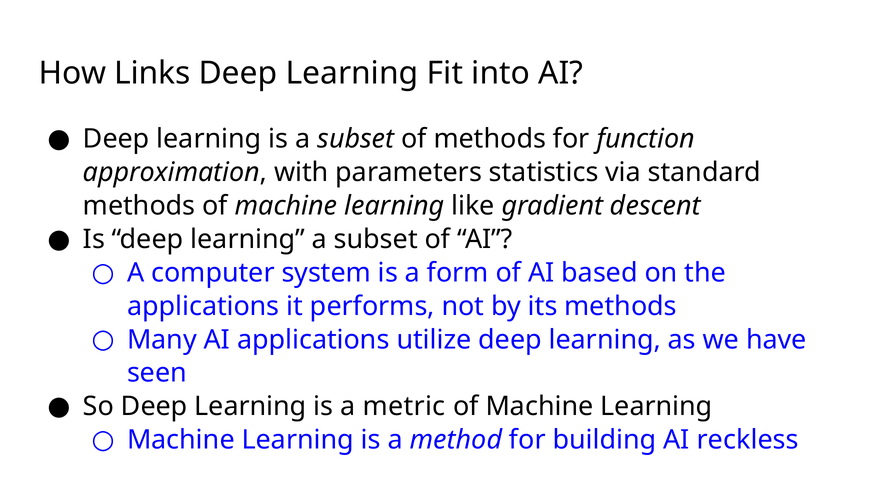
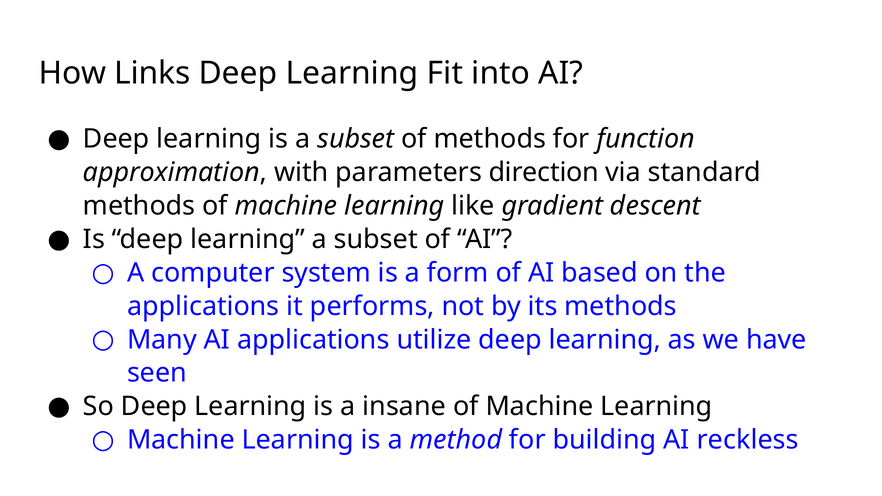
statistics: statistics -> direction
metric: metric -> insane
